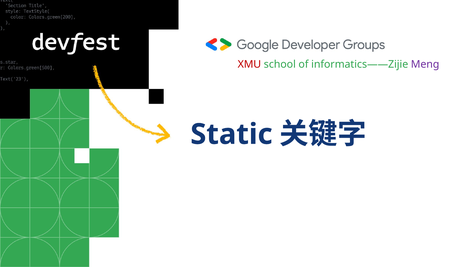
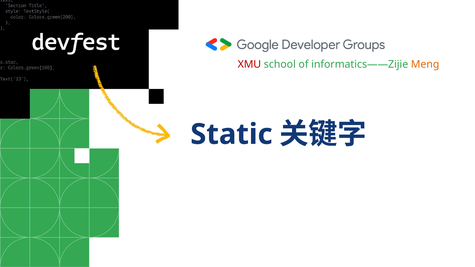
Meng colour: purple -> orange
